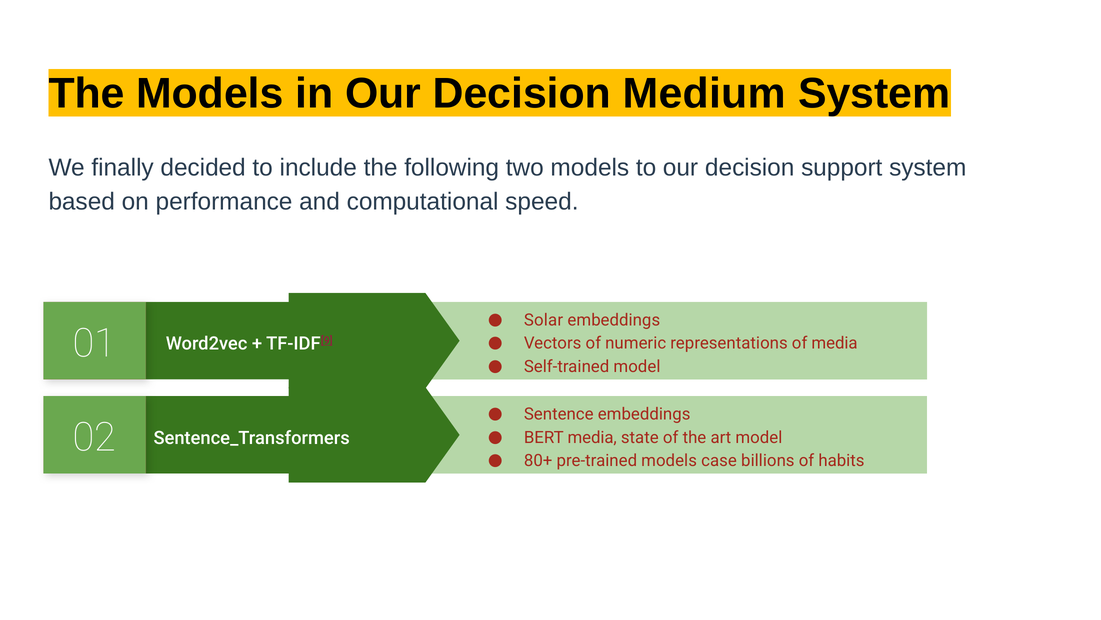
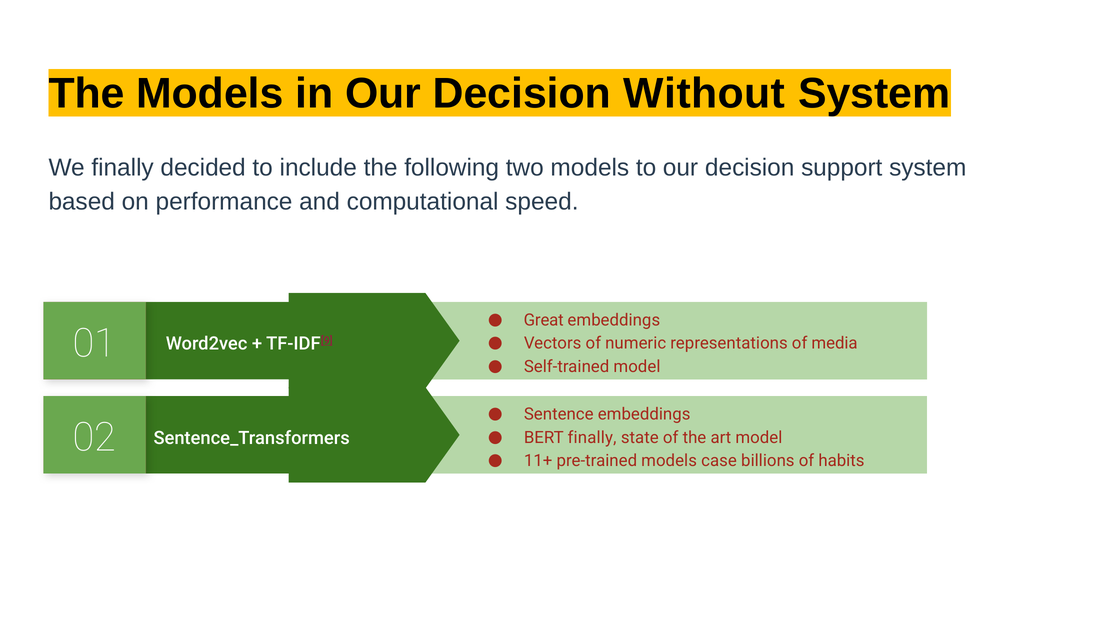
Medium: Medium -> Without
Solar: Solar -> Great
BERT media: media -> finally
80+: 80+ -> 11+
